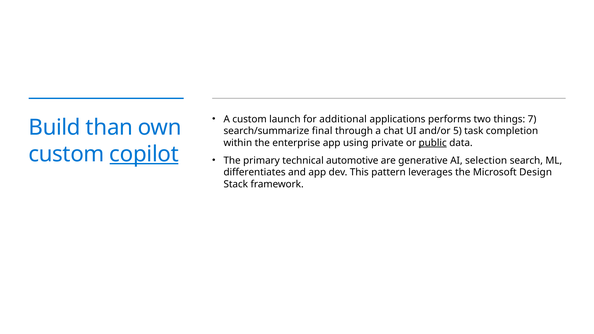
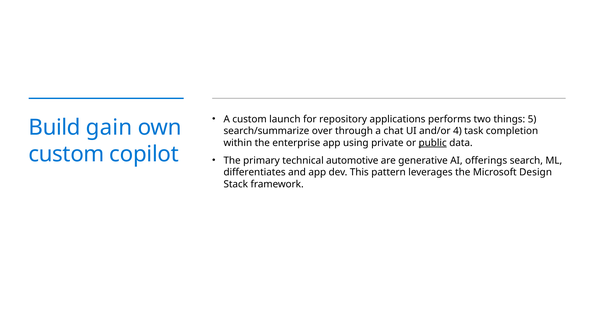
additional: additional -> repository
7: 7 -> 5
than: than -> gain
final: final -> over
5: 5 -> 4
copilot underline: present -> none
selection: selection -> offerings
